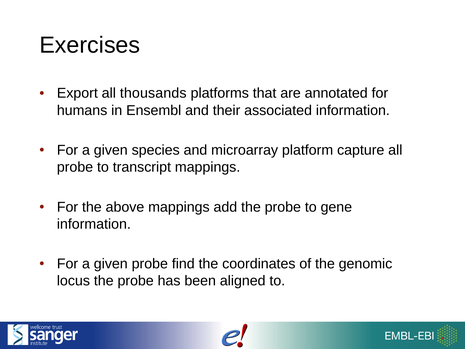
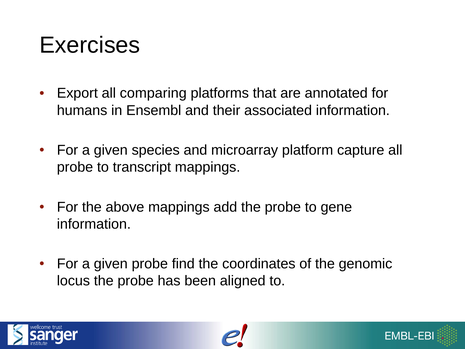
thousands: thousands -> comparing
